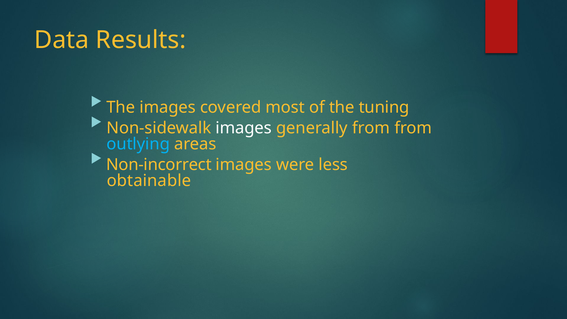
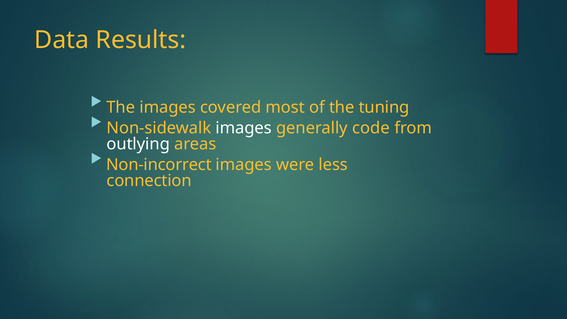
generally from: from -> code
outlying colour: light blue -> white
obtainable: obtainable -> connection
